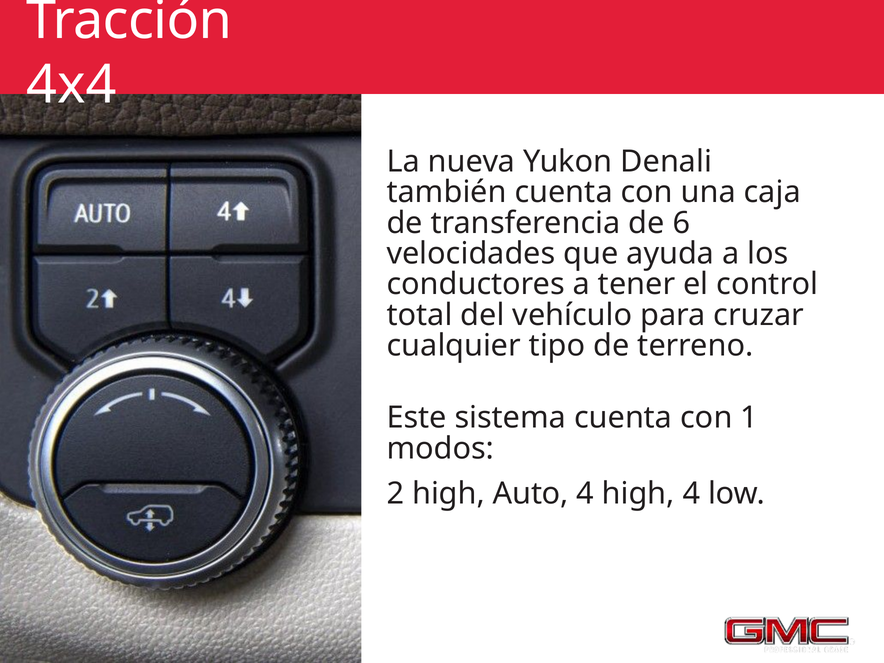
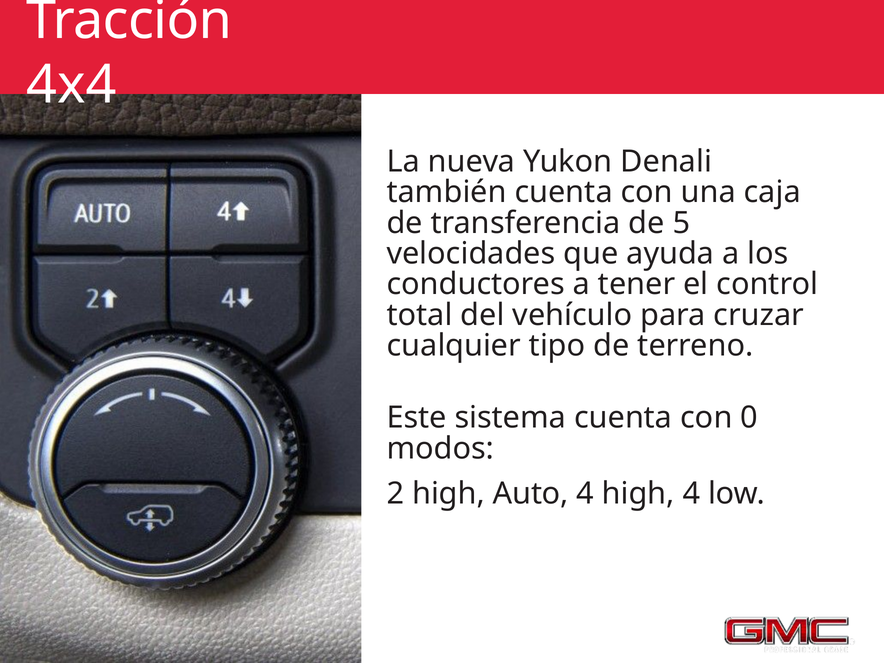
6: 6 -> 5
1: 1 -> 0
